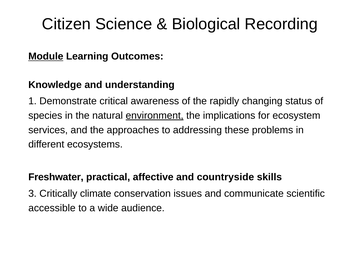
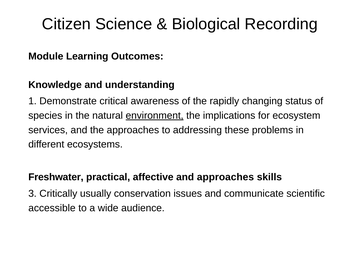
Module underline: present -> none
and countryside: countryside -> approaches
climate: climate -> usually
